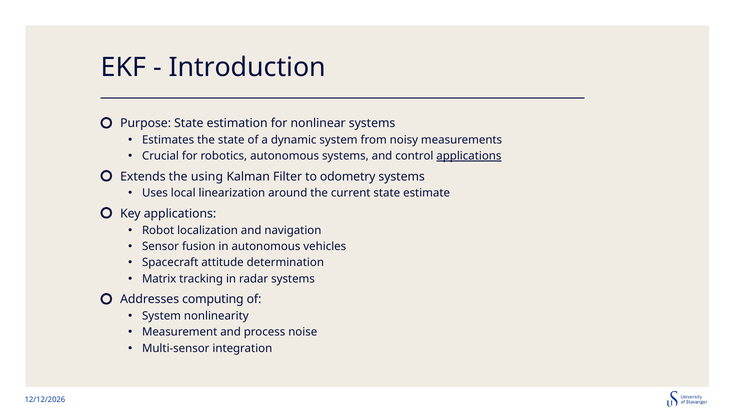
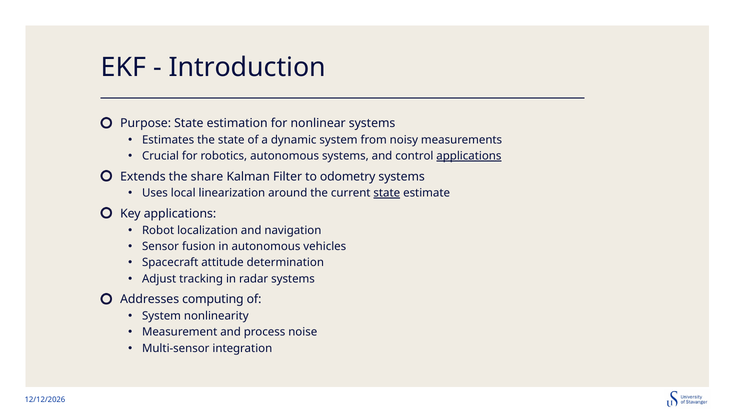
using: using -> share
state at (387, 193) underline: none -> present
Matrix: Matrix -> Adjust
